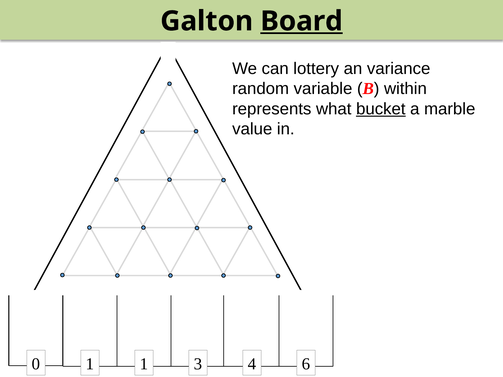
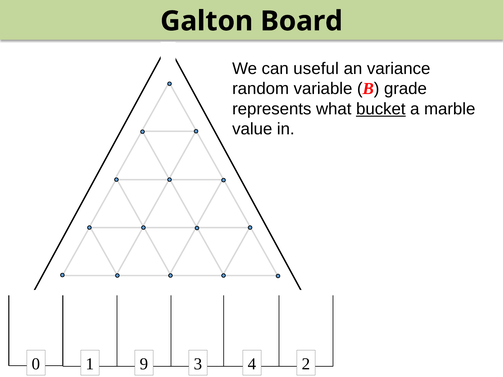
Board underline: present -> none
lottery: lottery -> useful
within: within -> grade
1 1: 1 -> 9
6: 6 -> 2
